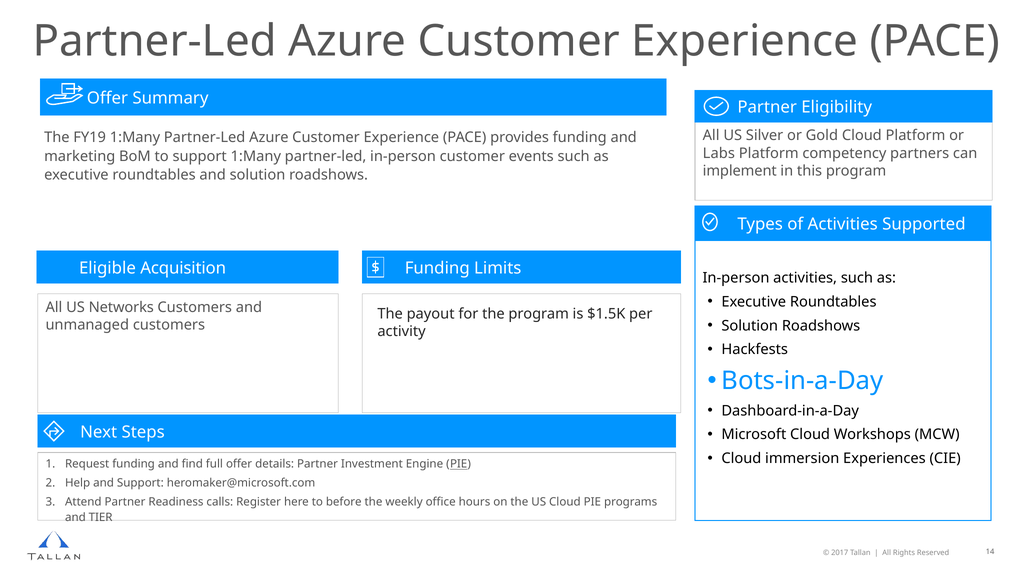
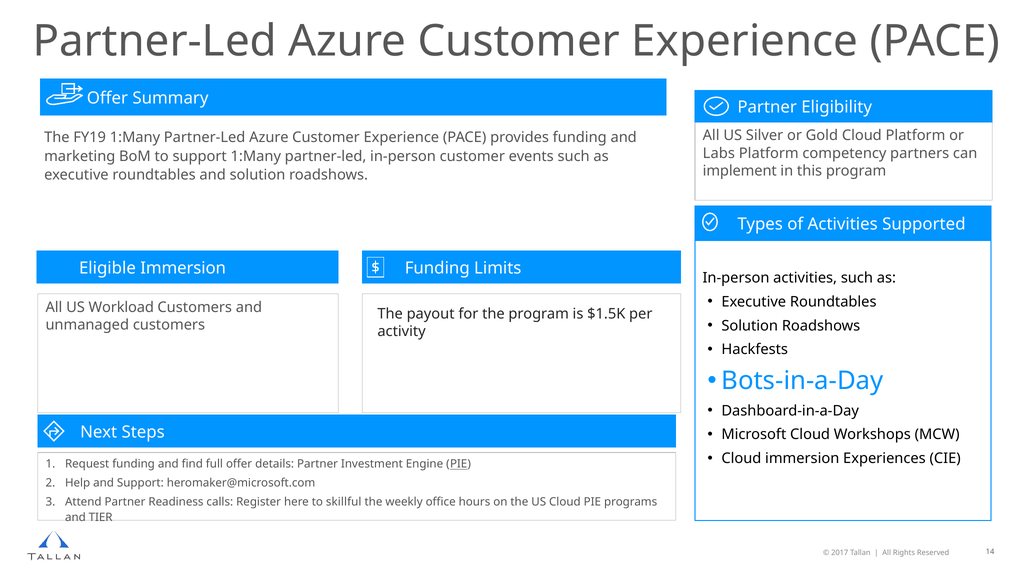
Eligible Acquisition: Acquisition -> Immersion
Networks: Networks -> Workload
before: before -> skillful
